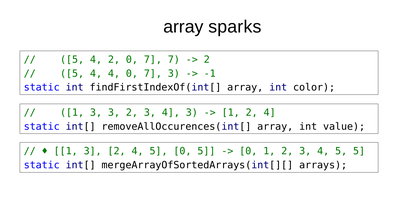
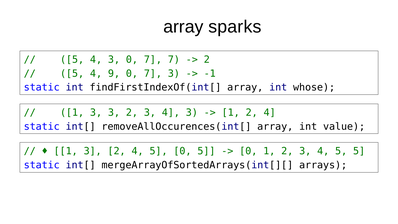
5 4 2: 2 -> 3
4 4: 4 -> 9
color: color -> whose
